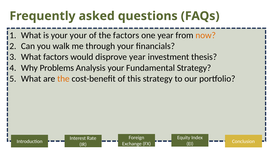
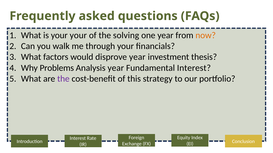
the factors: factors -> solving
Analysis your: your -> year
Fundamental Strategy: Strategy -> Interest
the at (63, 79) colour: orange -> purple
